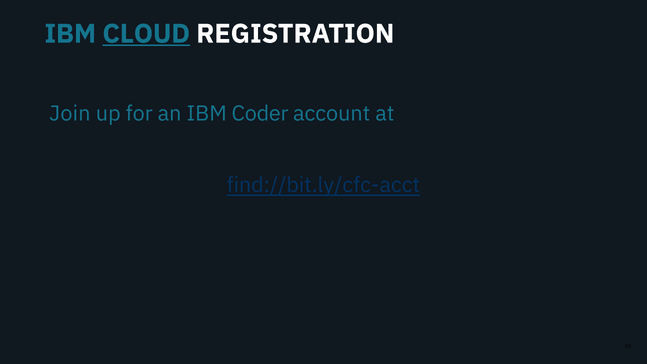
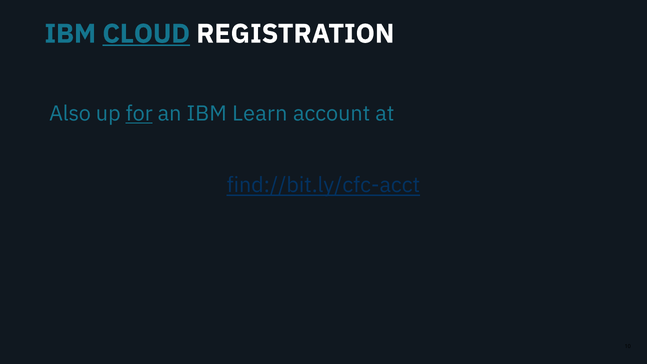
Join: Join -> Also
for underline: none -> present
Coder: Coder -> Learn
